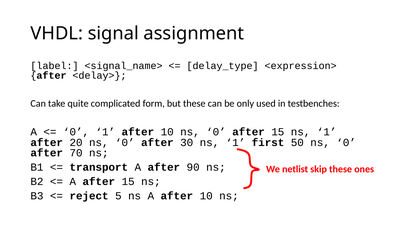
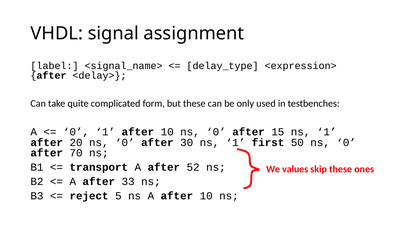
90: 90 -> 52
netlist: netlist -> values
A after 15: 15 -> 33
